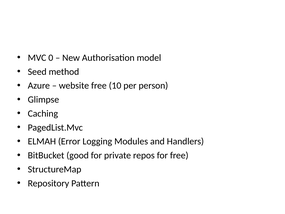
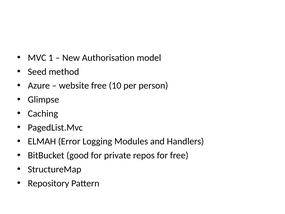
0: 0 -> 1
